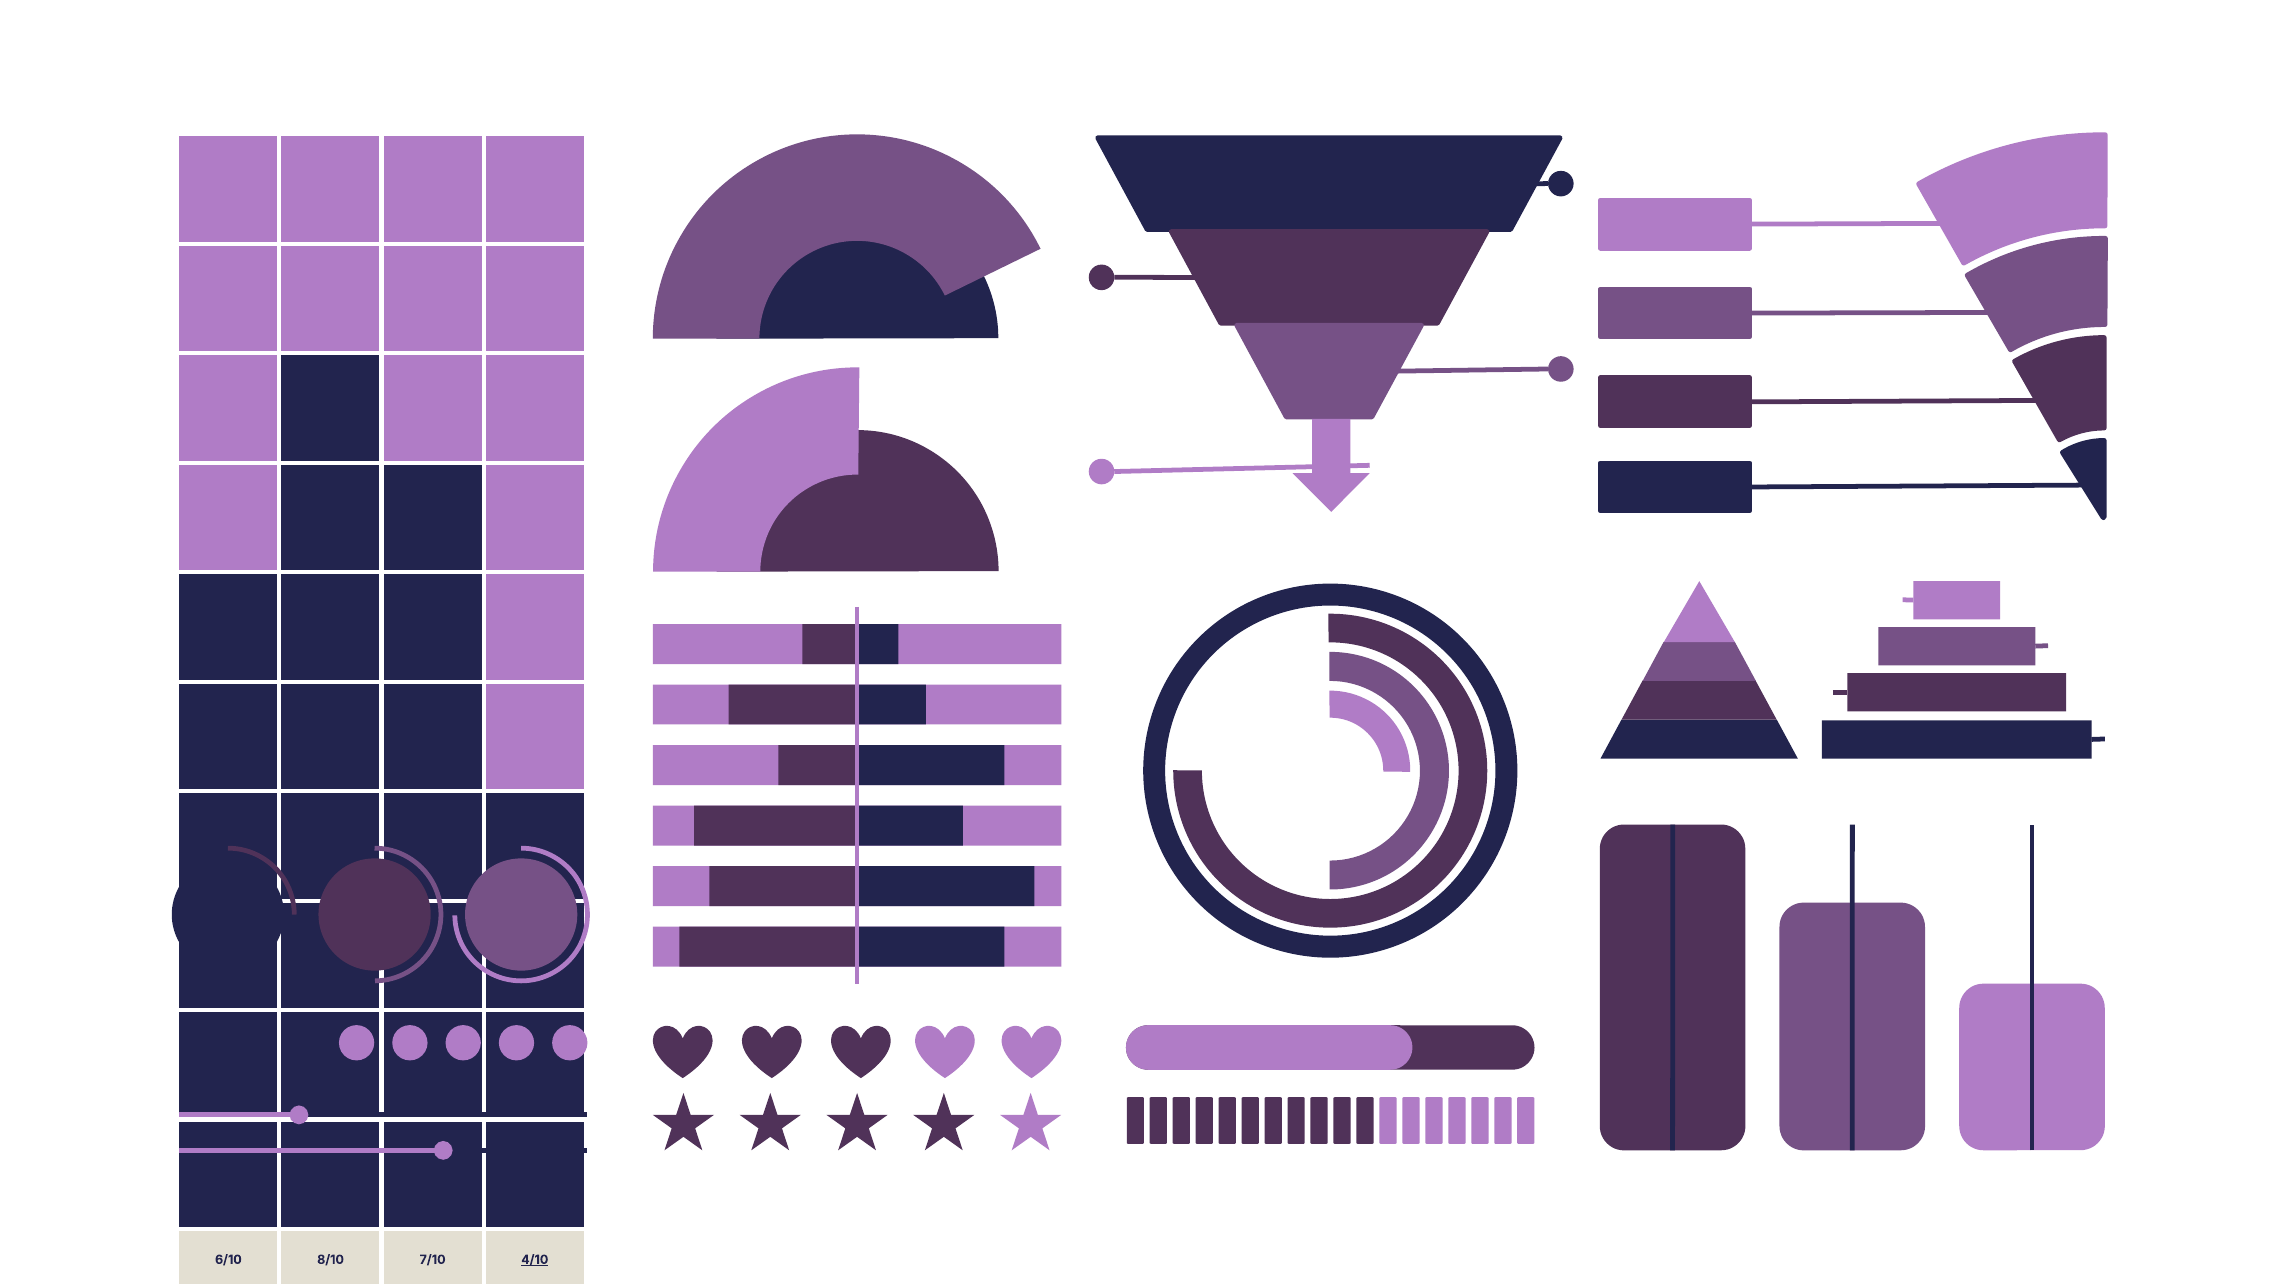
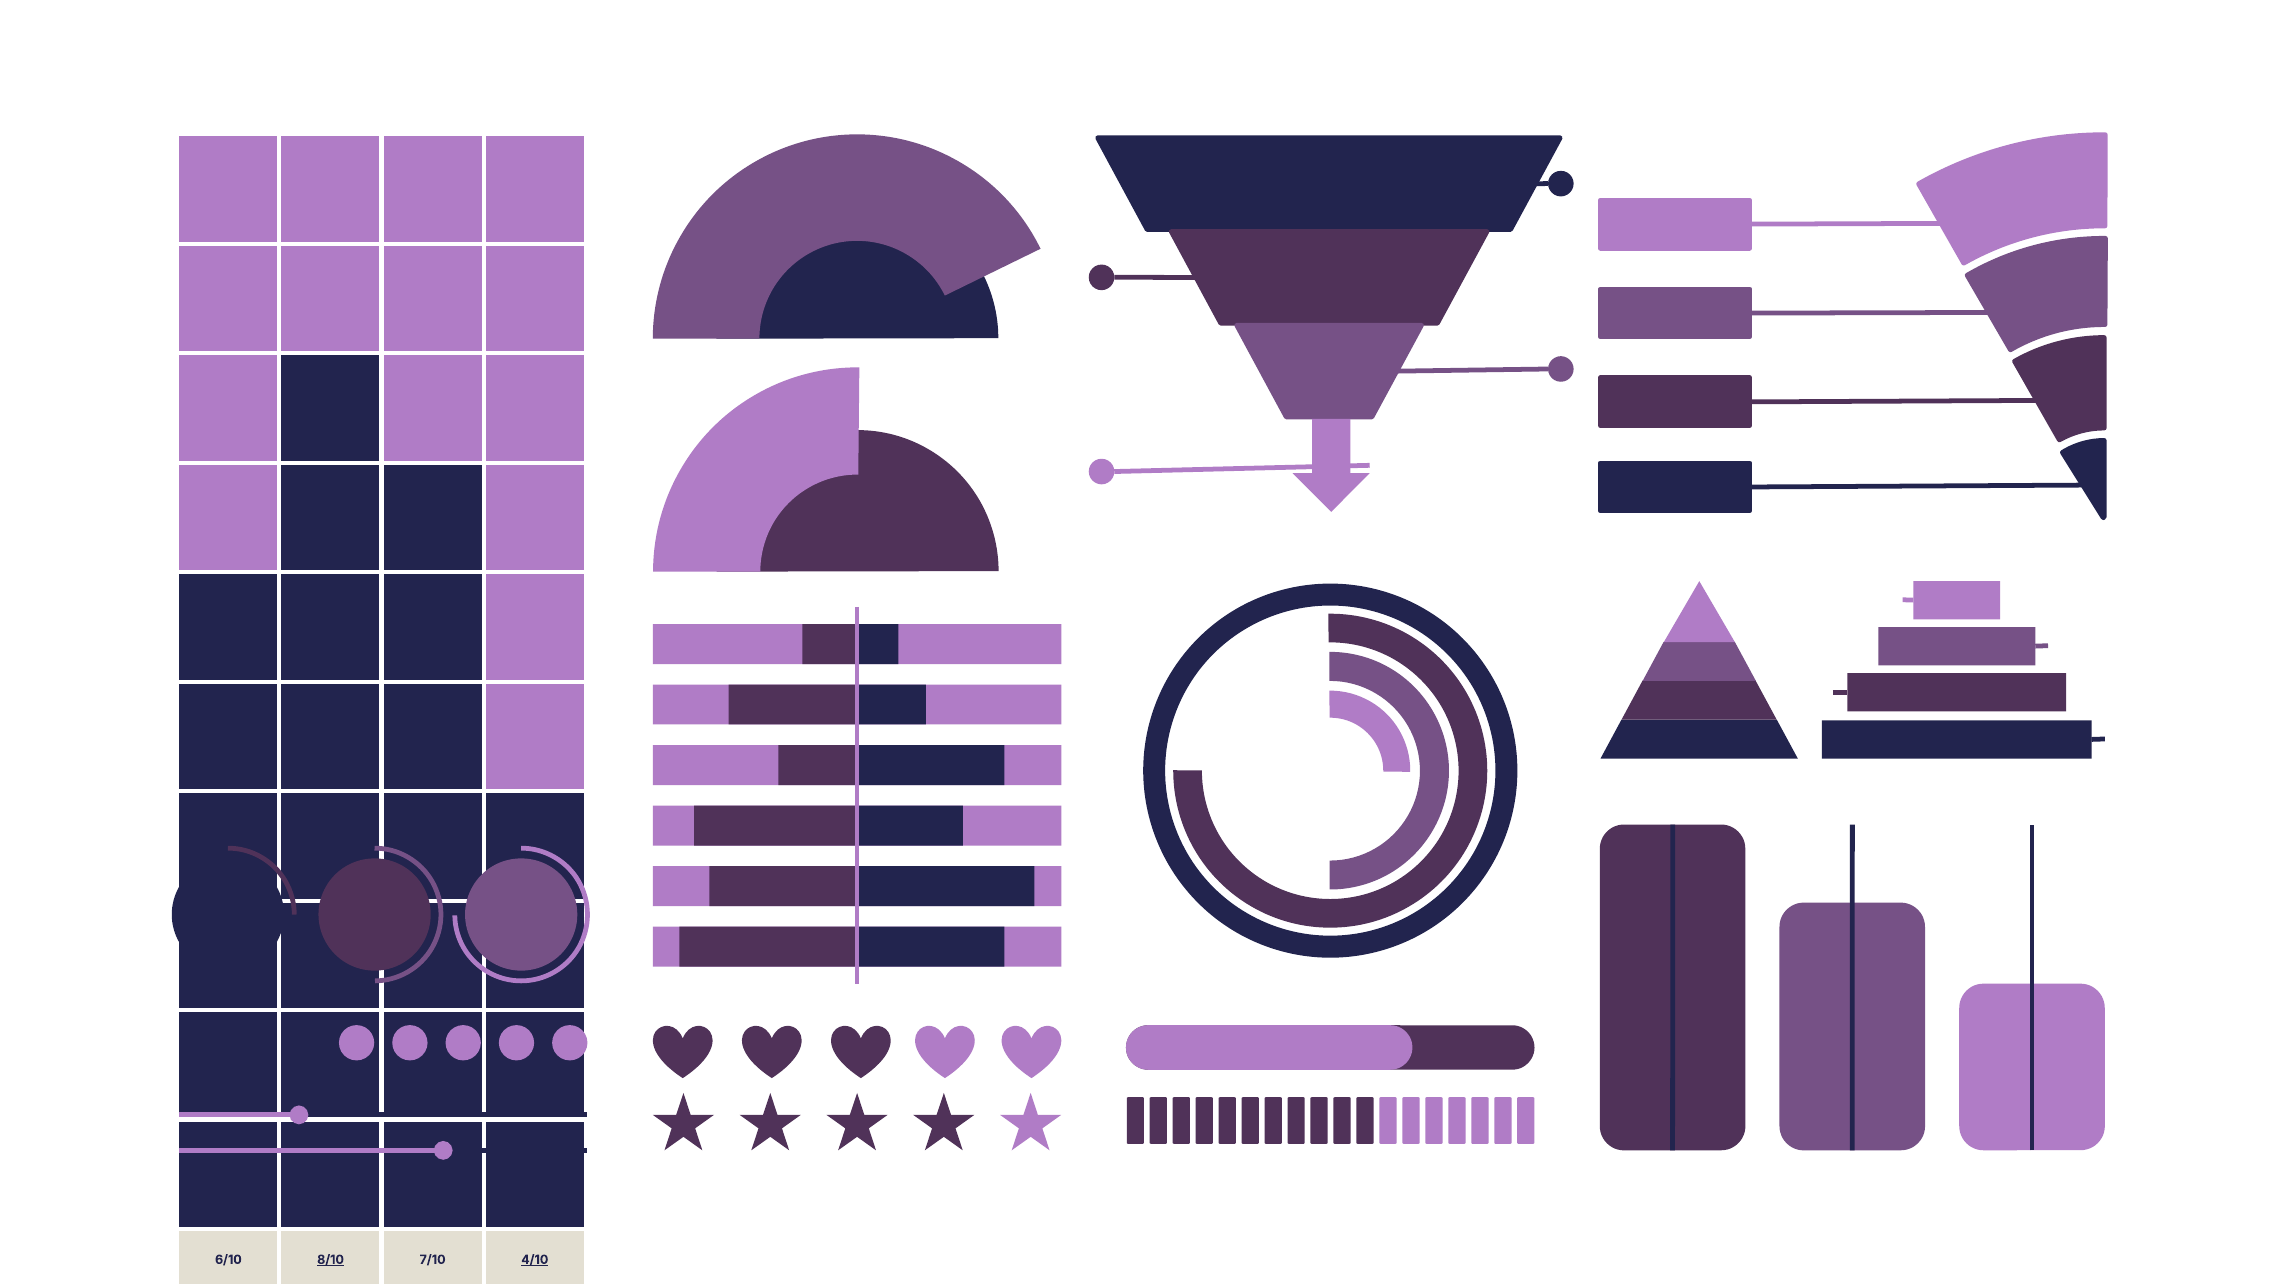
8/10 underline: none -> present
